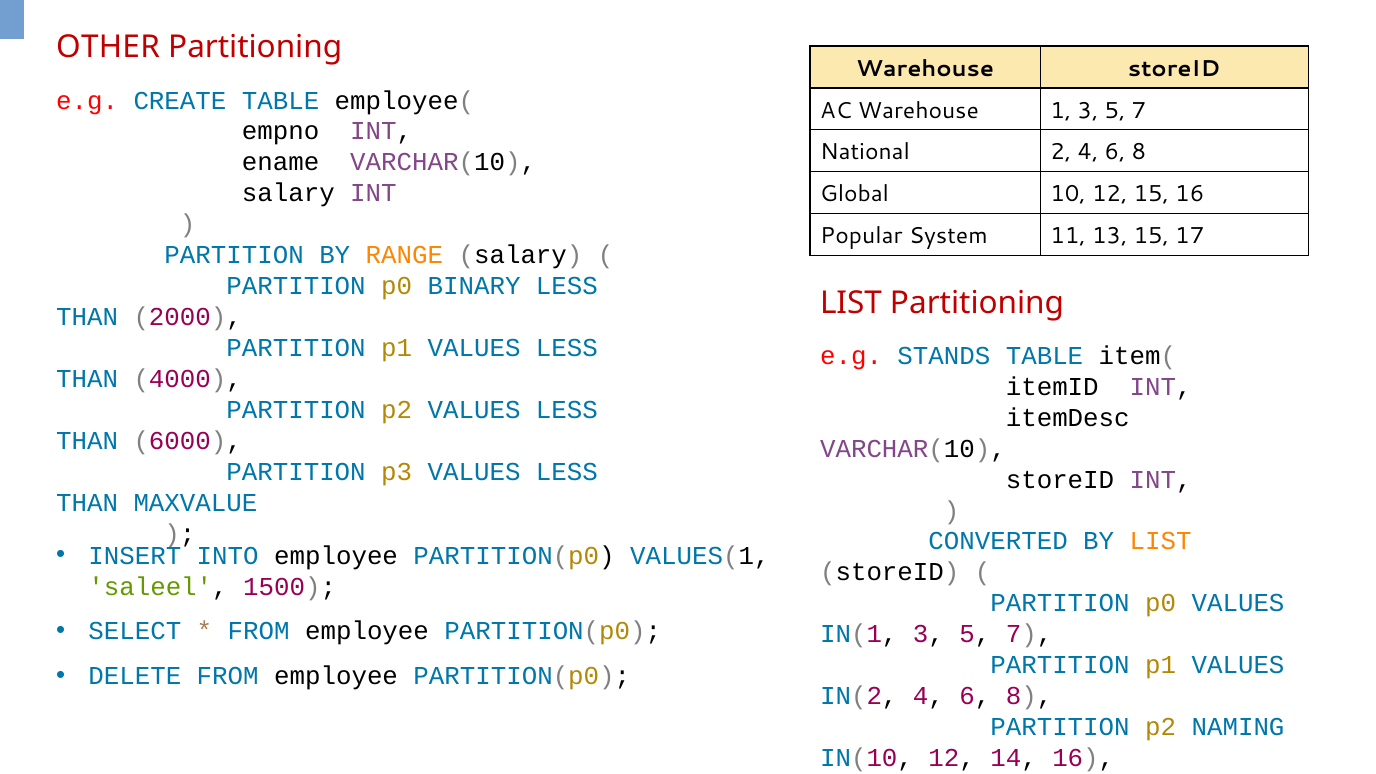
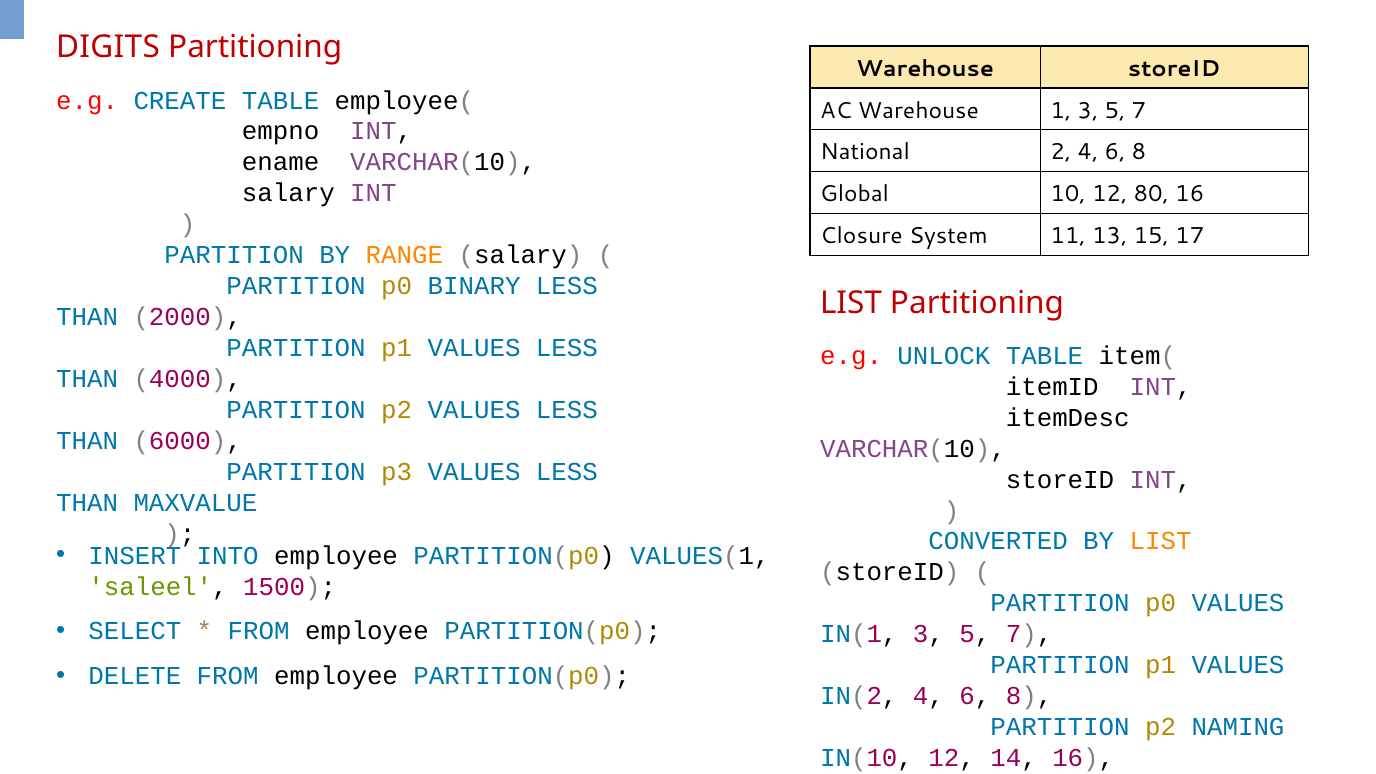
OTHER: OTHER -> DIGITS
12 15: 15 -> 80
Popular: Popular -> Closure
STANDS: STANDS -> UNLOCK
